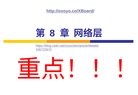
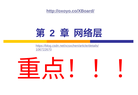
8: 8 -> 2
